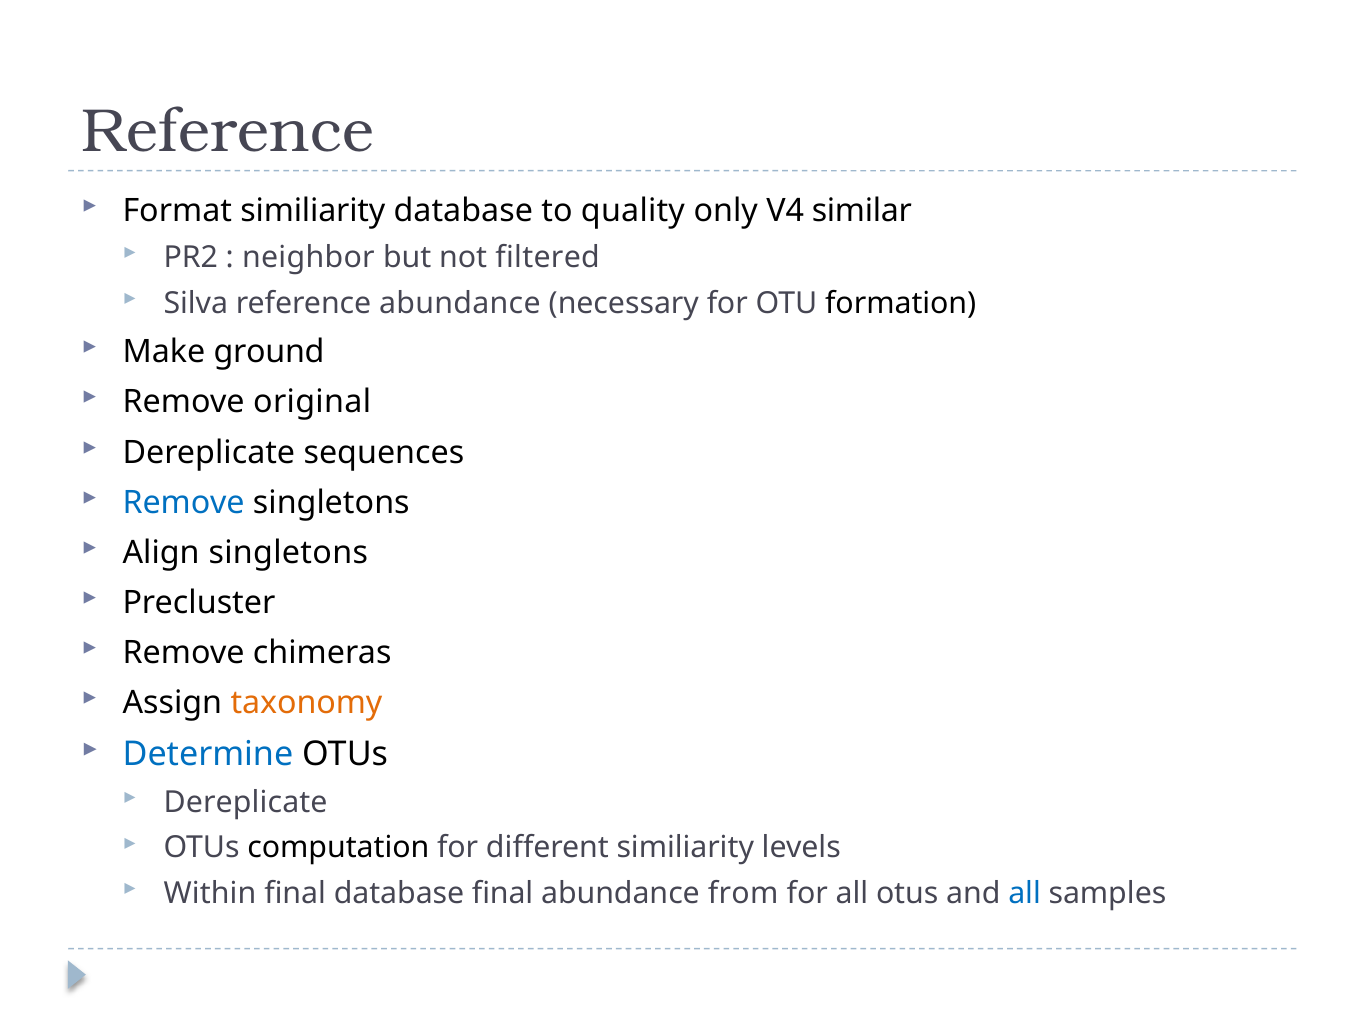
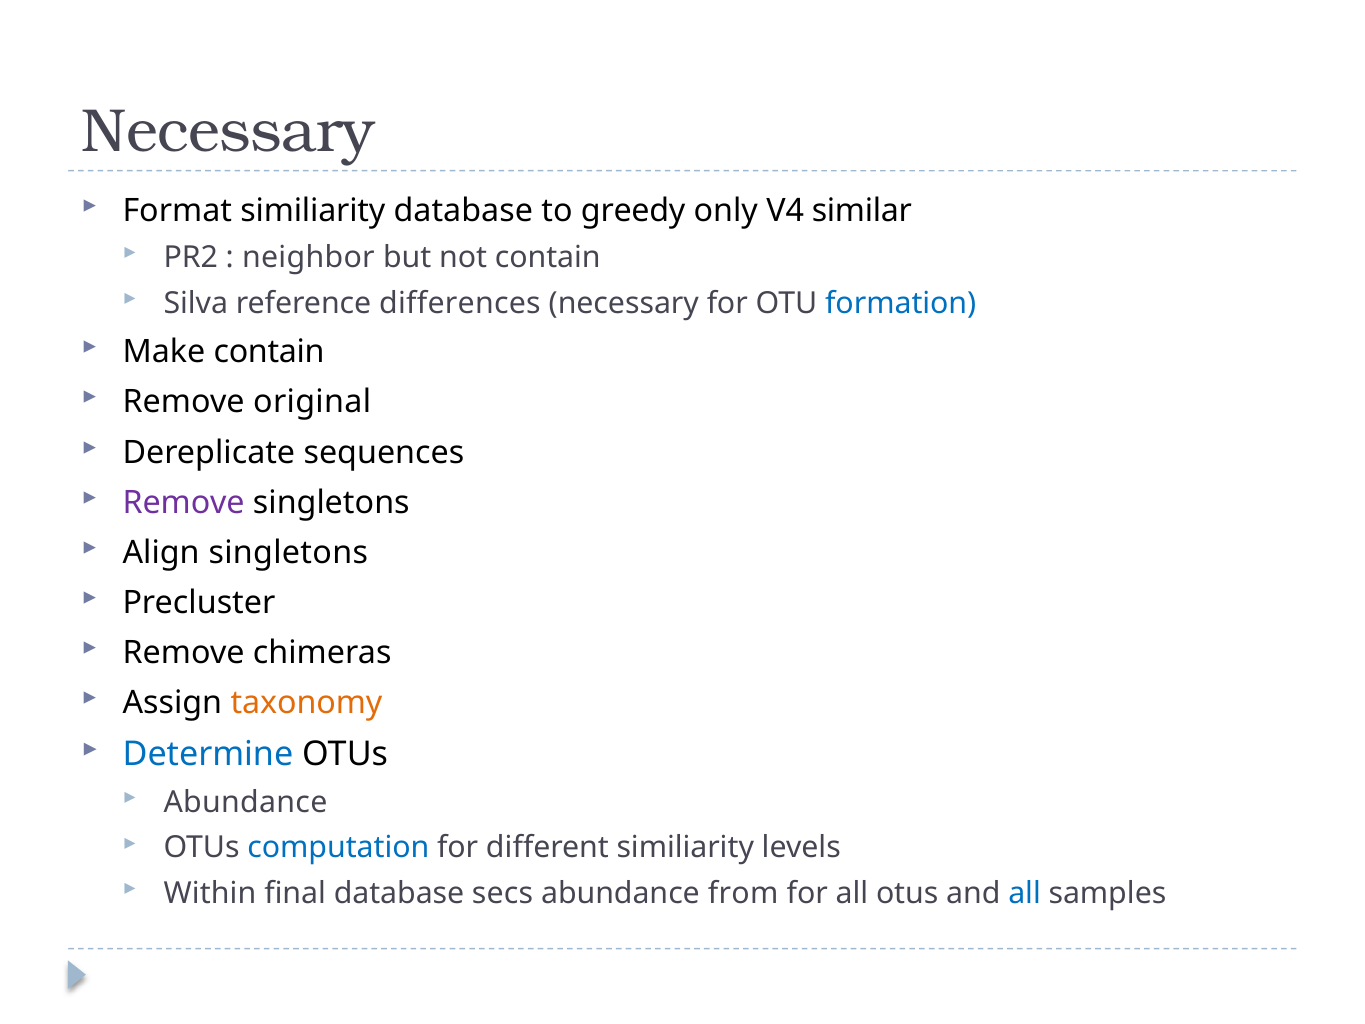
Reference at (228, 132): Reference -> Necessary
quality: quality -> greedy
not filtered: filtered -> contain
reference abundance: abundance -> differences
formation colour: black -> blue
Make ground: ground -> contain
Remove at (184, 502) colour: blue -> purple
Dereplicate at (246, 802): Dereplicate -> Abundance
computation colour: black -> blue
database final: final -> secs
